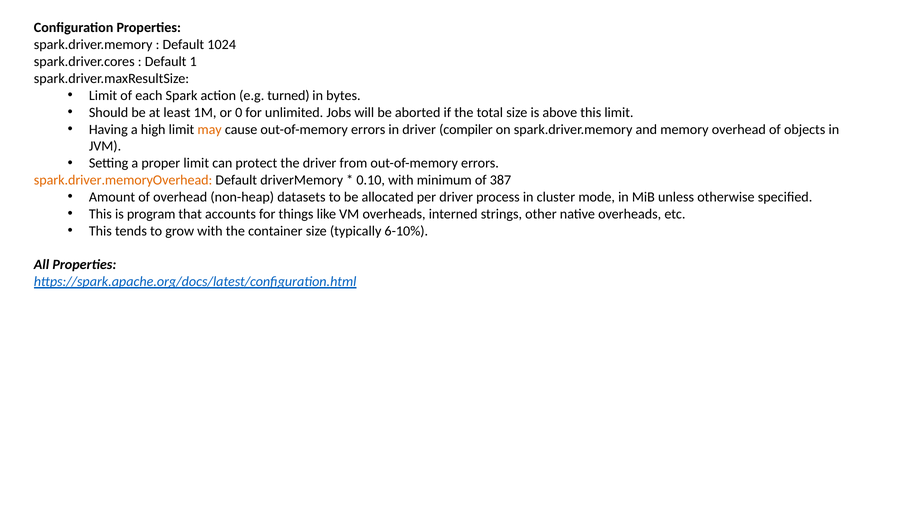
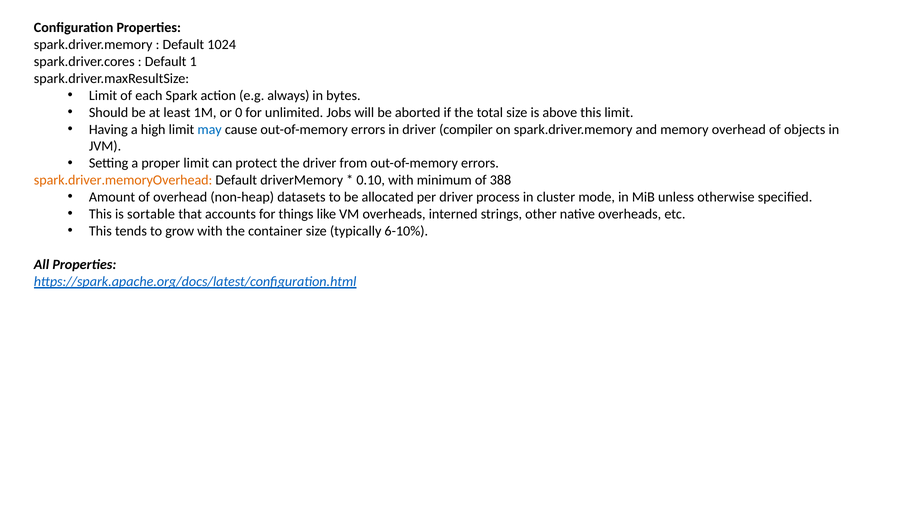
turned: turned -> always
may colour: orange -> blue
387: 387 -> 388
program: program -> sortable
